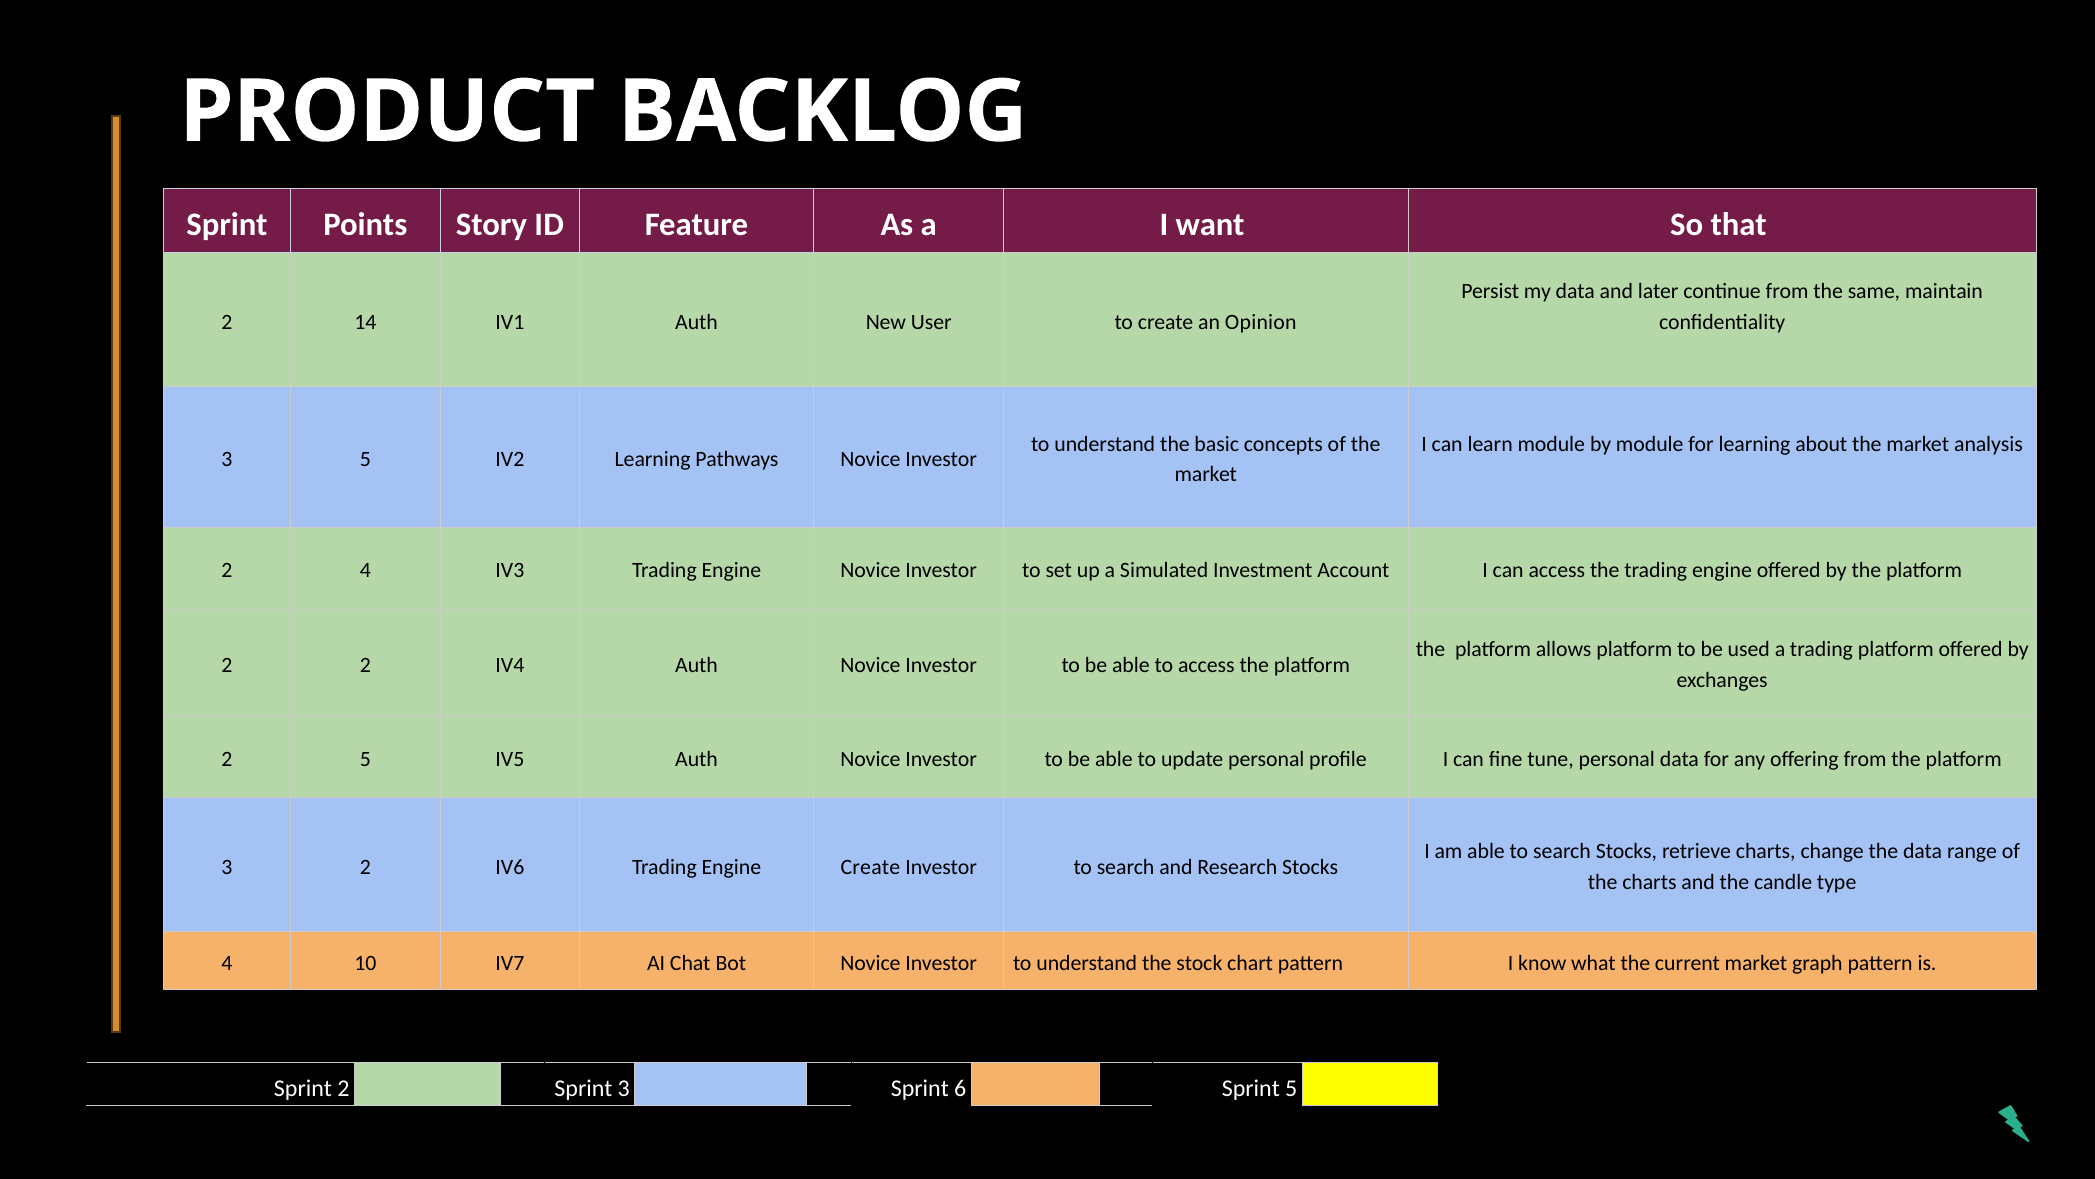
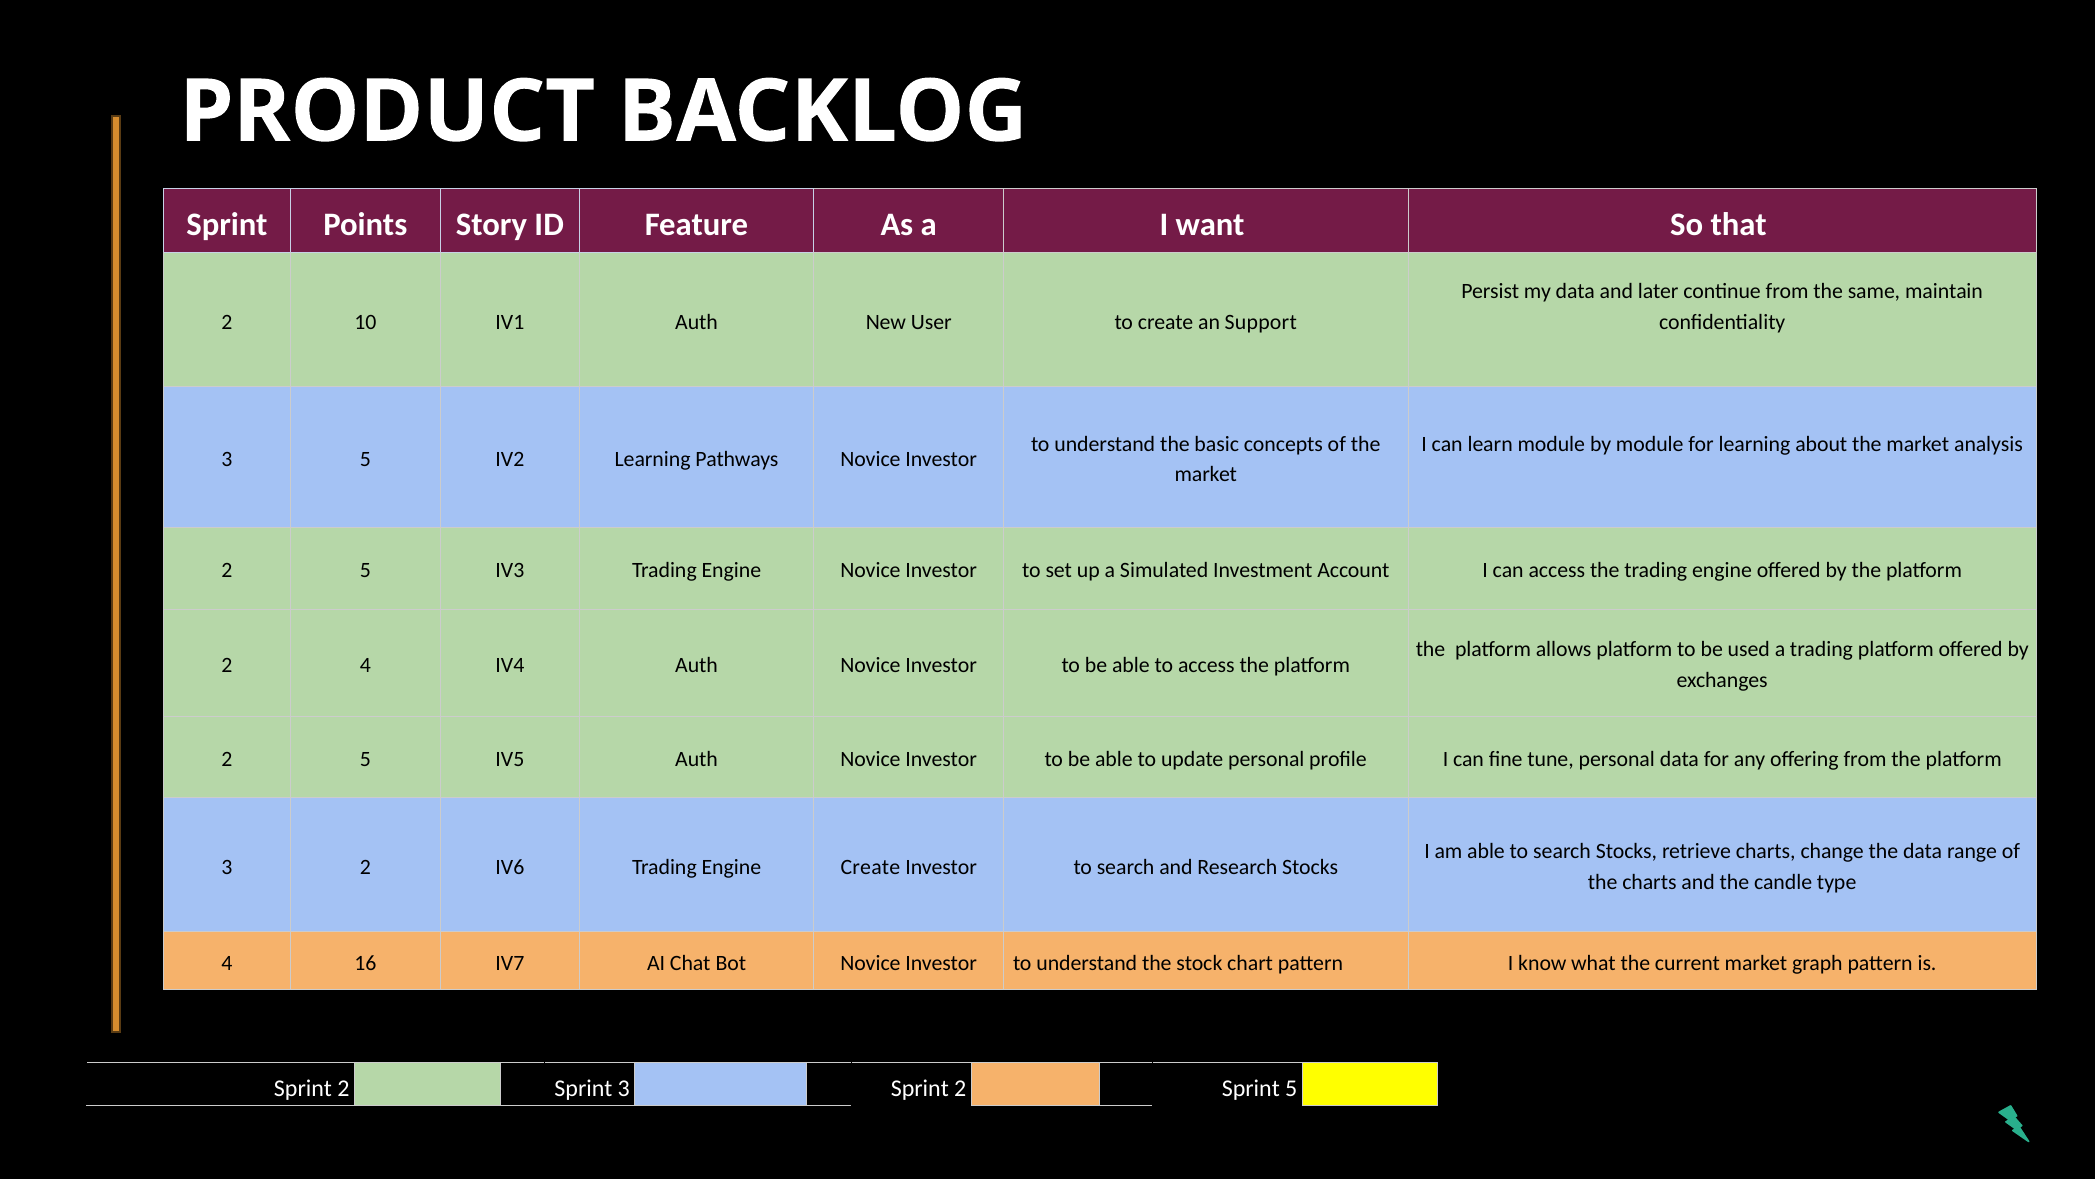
14: 14 -> 10
Opinion: Opinion -> Support
4 at (365, 570): 4 -> 5
2 2: 2 -> 4
10: 10 -> 16
3 Sprint 6: 6 -> 2
